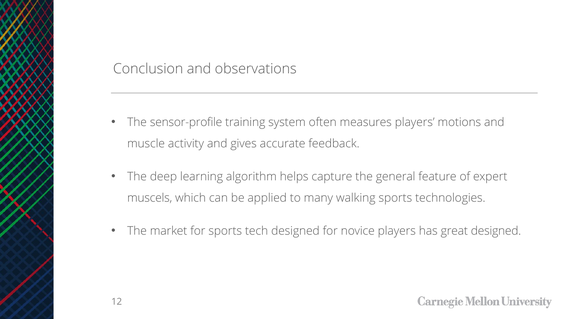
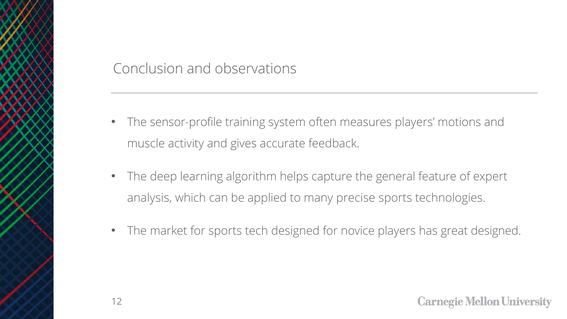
muscels: muscels -> analysis
walking: walking -> precise
